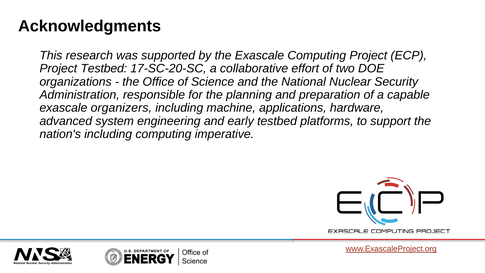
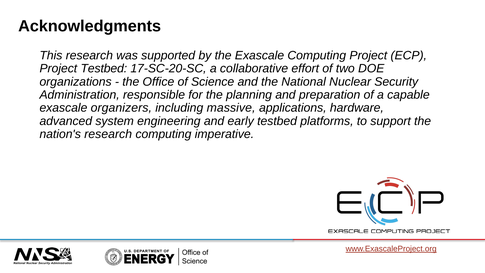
machine: machine -> massive
nation's including: including -> research
